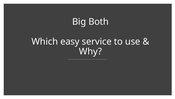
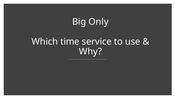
Both: Both -> Only
easy: easy -> time
